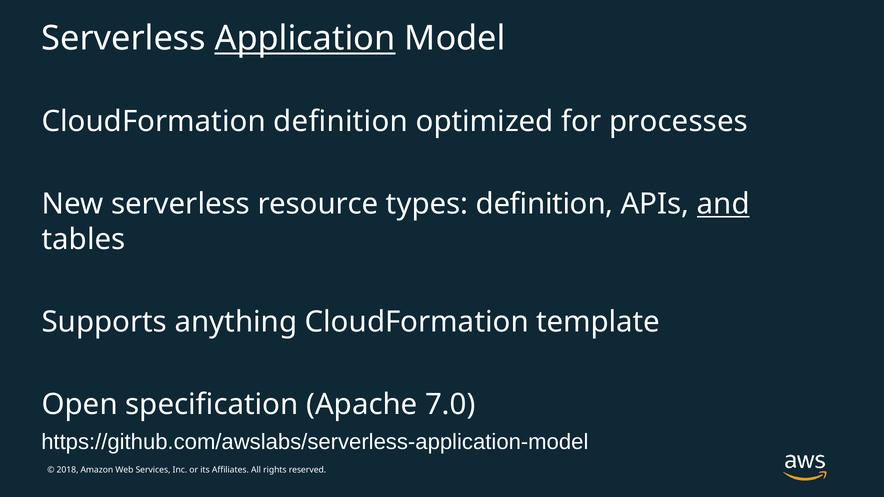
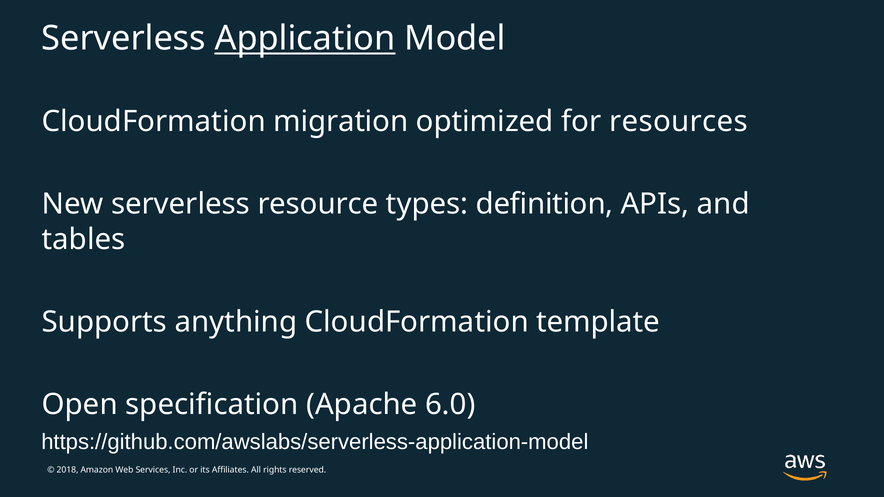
CloudFormation definition: definition -> migration
processes: processes -> resources
and underline: present -> none
7.0: 7.0 -> 6.0
